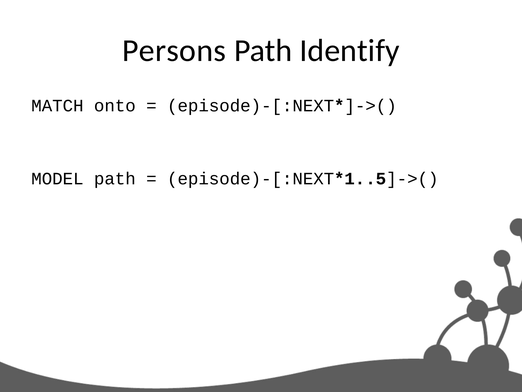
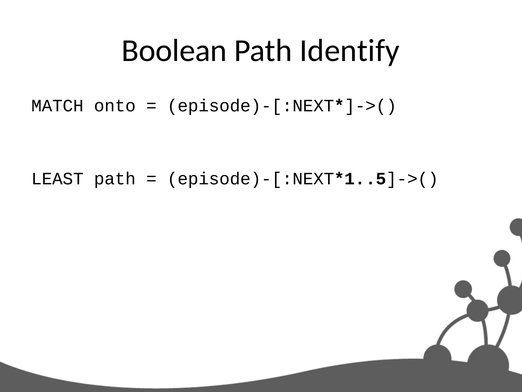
Persons: Persons -> Boolean
MODEL: MODEL -> LEAST
